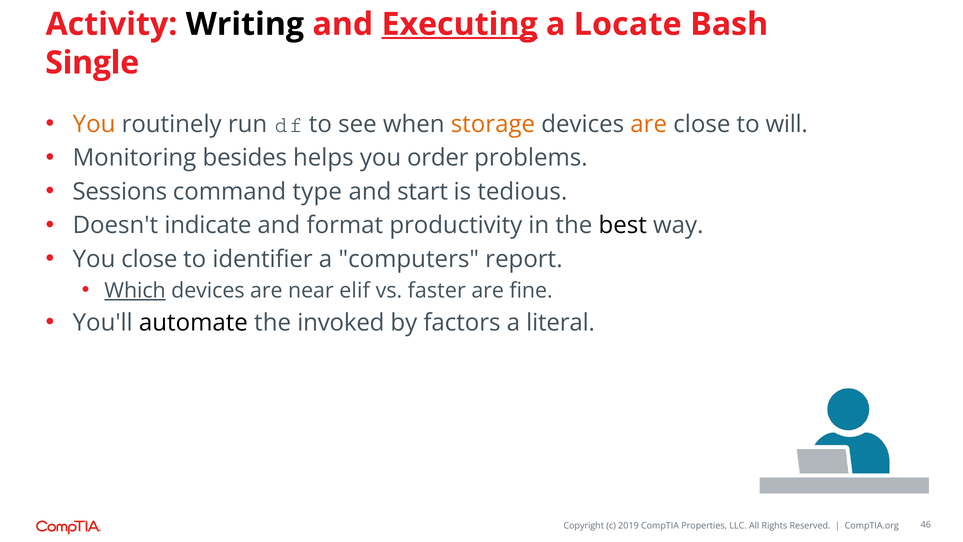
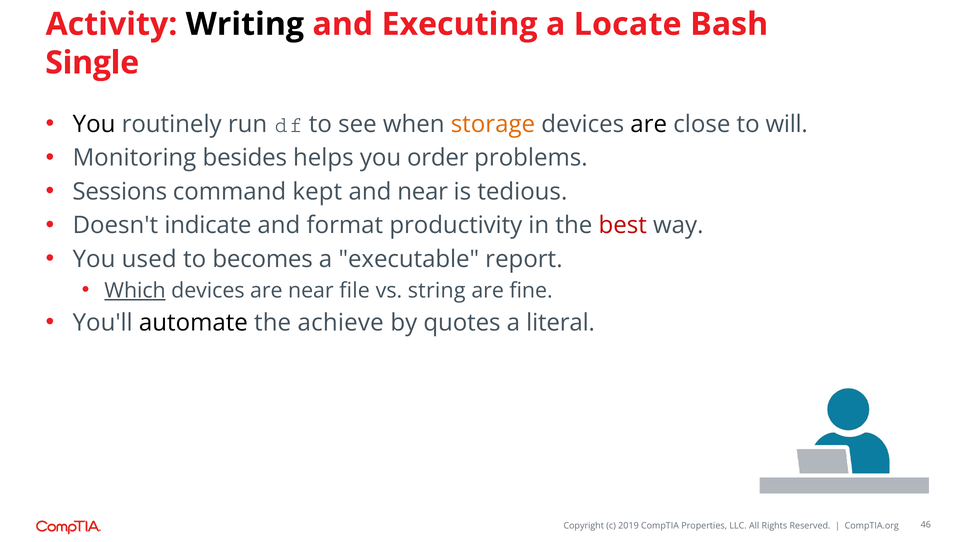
Executing underline: present -> none
You at (94, 124) colour: orange -> black
are at (649, 124) colour: orange -> black
type: type -> kept
and start: start -> near
best colour: black -> red
You close: close -> used
identifier: identifier -> becomes
computers: computers -> executable
elif: elif -> file
faster: faster -> string
invoked: invoked -> achieve
factors: factors -> quotes
